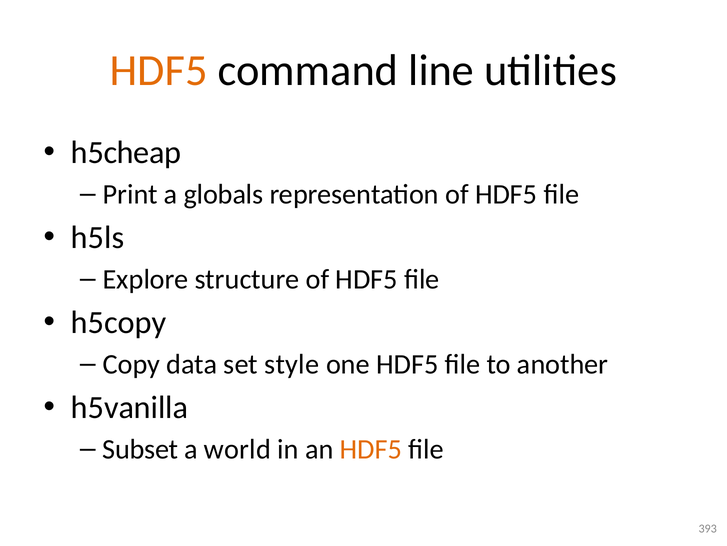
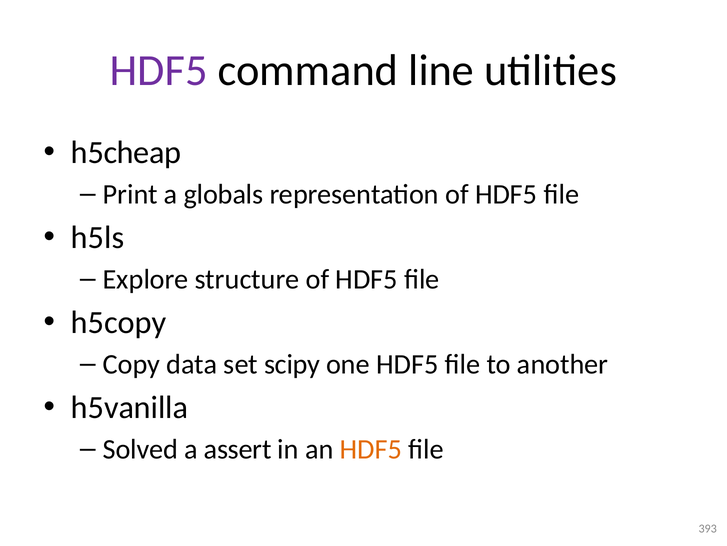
HDF5 at (159, 70) colour: orange -> purple
style: style -> scipy
Subset: Subset -> Solved
world: world -> assert
